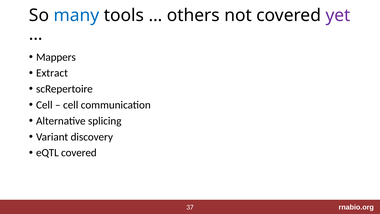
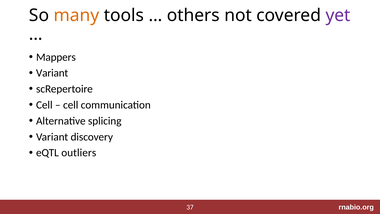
many colour: blue -> orange
Extract at (52, 73): Extract -> Variant
eQTL covered: covered -> outliers
